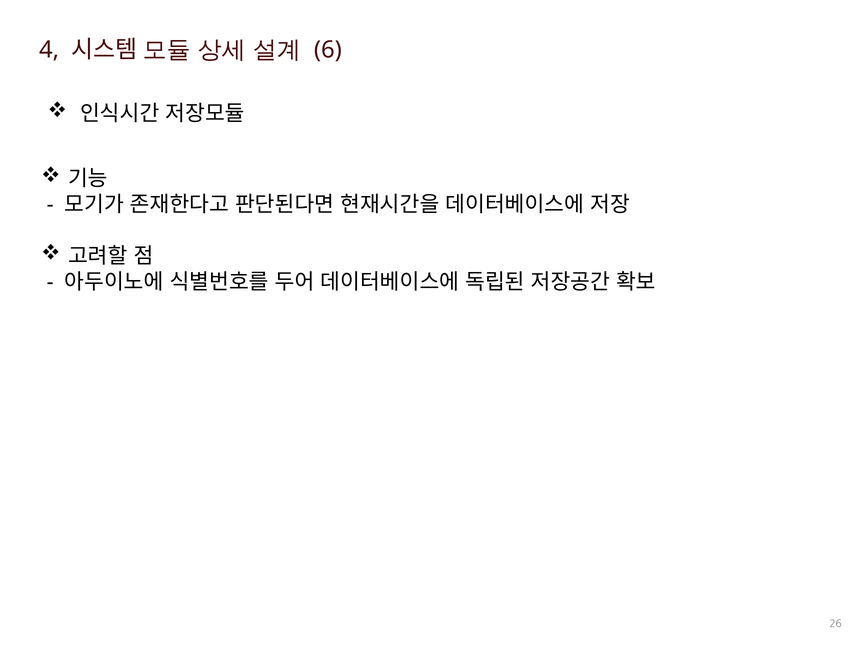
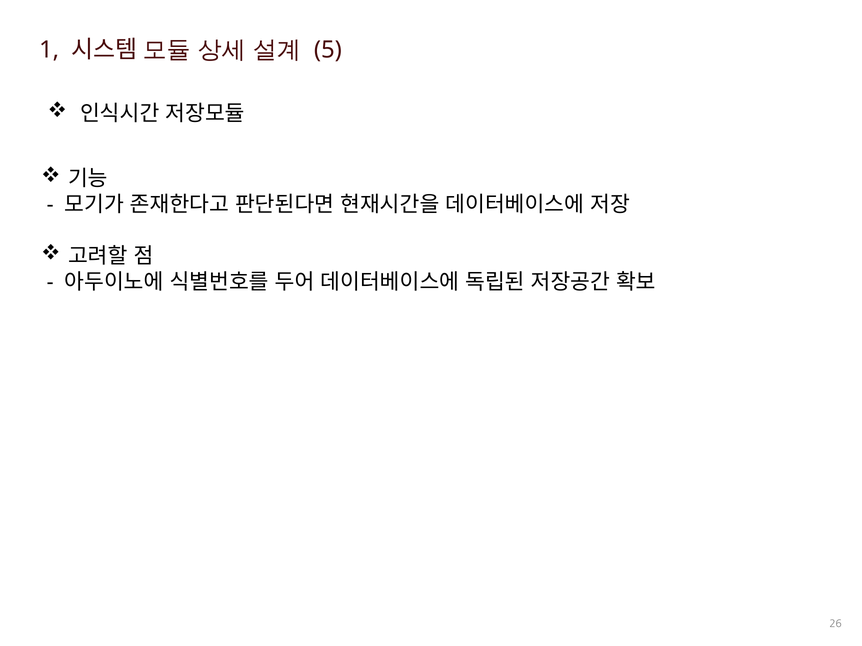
4: 4 -> 1
6: 6 -> 5
